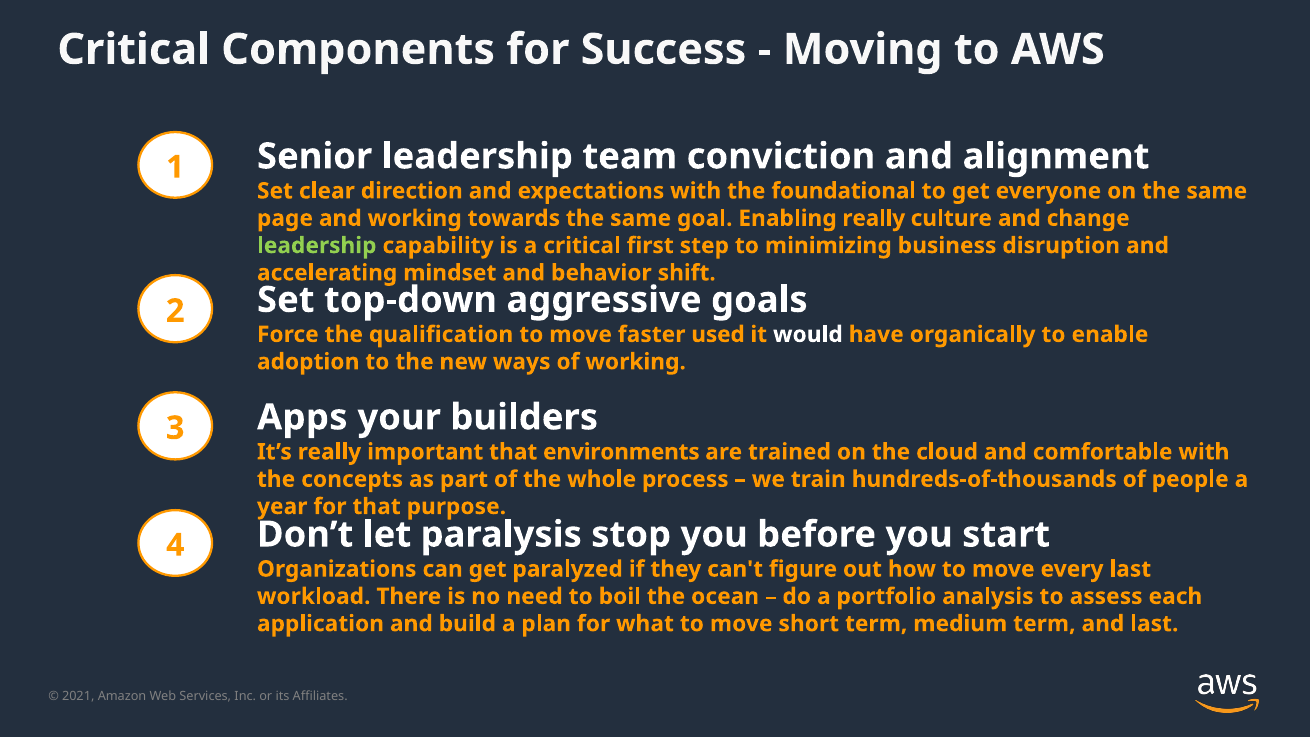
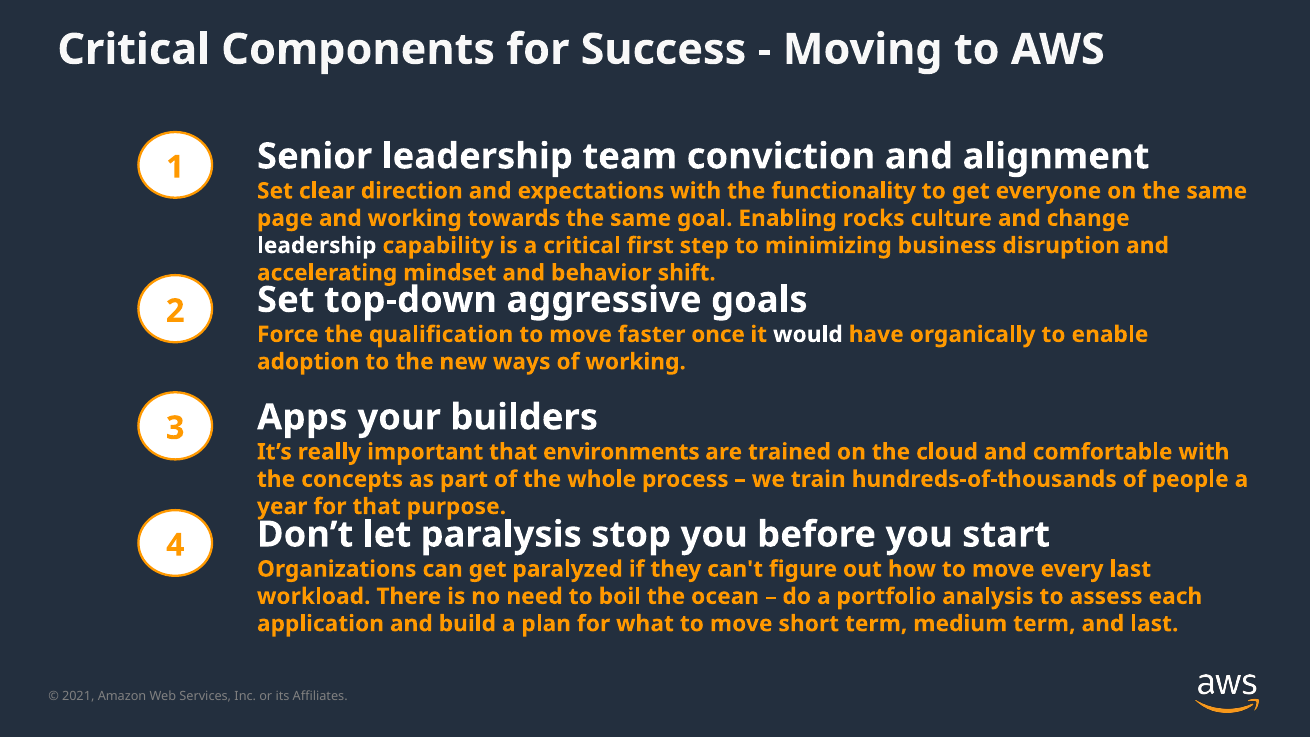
foundational: foundational -> functionality
Enabling really: really -> rocks
leadership at (317, 246) colour: light green -> white
used: used -> once
